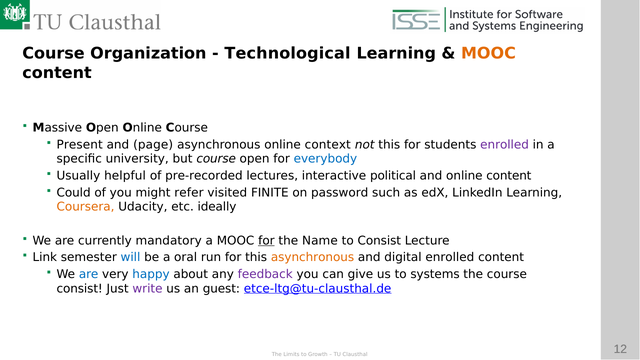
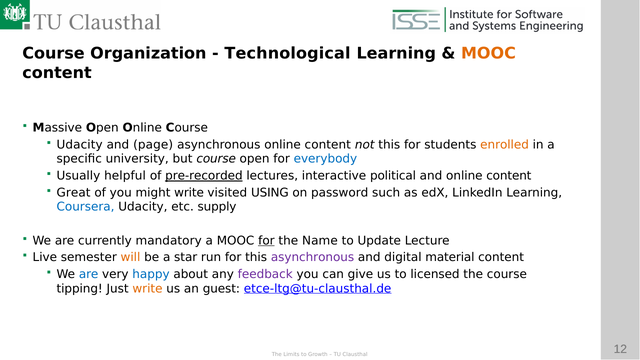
Present at (80, 145): Present -> Udacity
asynchronous online context: context -> content
enrolled at (505, 145) colour: purple -> orange
pre-recorded underline: none -> present
Could: Could -> Great
might refer: refer -> write
FINITE: FINITE -> USING
Coursera colour: orange -> blue
ideally: ideally -> supply
to Consist: Consist -> Update
Link: Link -> Live
will colour: blue -> orange
oral: oral -> star
asynchronous at (313, 257) colour: orange -> purple
digital enrolled: enrolled -> material
systems: systems -> licensed
consist at (80, 289): consist -> tipping
write at (147, 289) colour: purple -> orange
